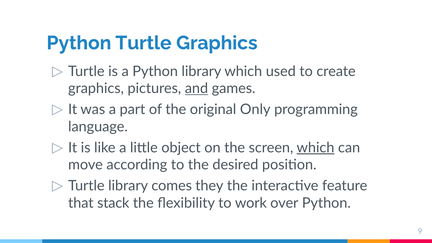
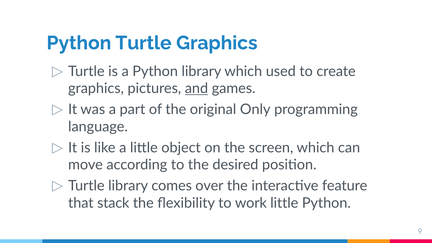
which at (316, 148) underline: present -> none
they: they -> over
work over: over -> little
